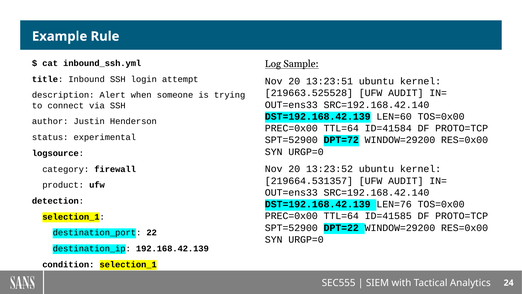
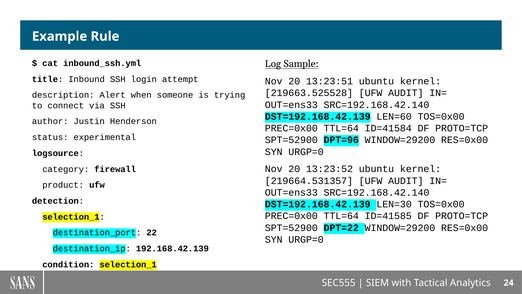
DPT=72: DPT=72 -> DPT=96
LEN=76: LEN=76 -> LEN=30
